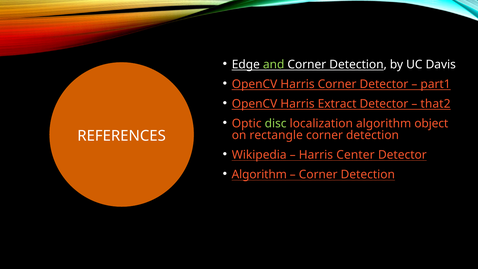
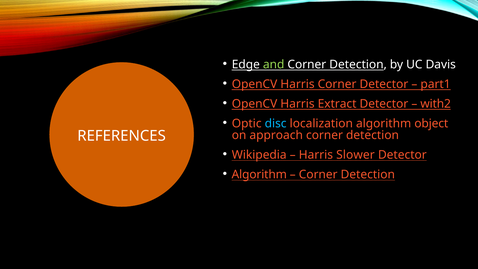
that2: that2 -> with2
disc colour: light green -> light blue
rectangle: rectangle -> approach
Center: Center -> Slower
